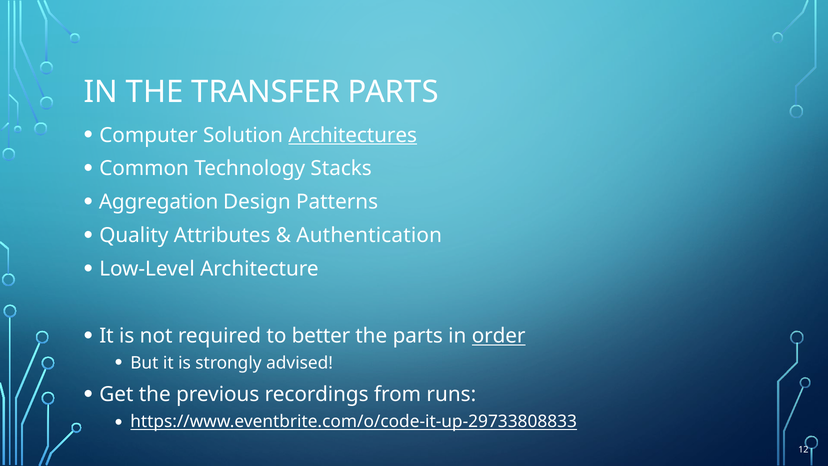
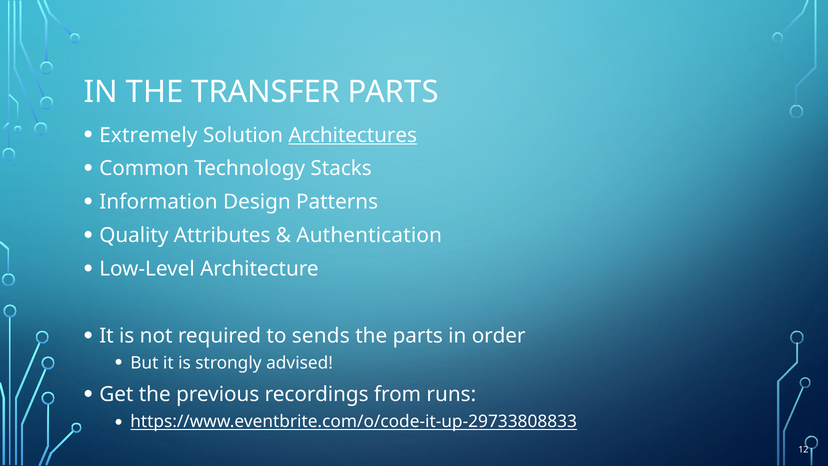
Computer: Computer -> Extremely
Aggregation: Aggregation -> Information
better: better -> sends
order underline: present -> none
